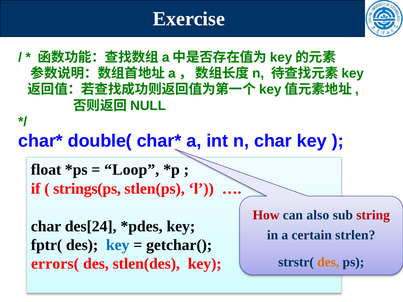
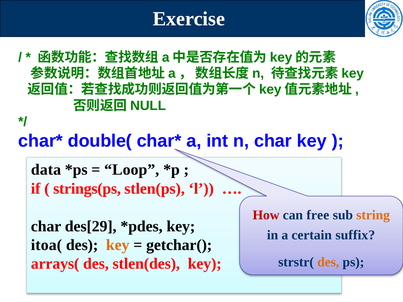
float: float -> data
also: also -> free
string colour: red -> orange
des[24: des[24 -> des[29
strlen: strlen -> suffix
fptr(: fptr( -> itoa(
key at (118, 245) colour: blue -> orange
errors(: errors( -> arrays(
